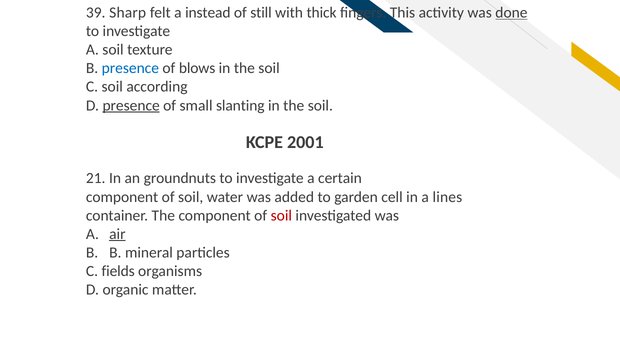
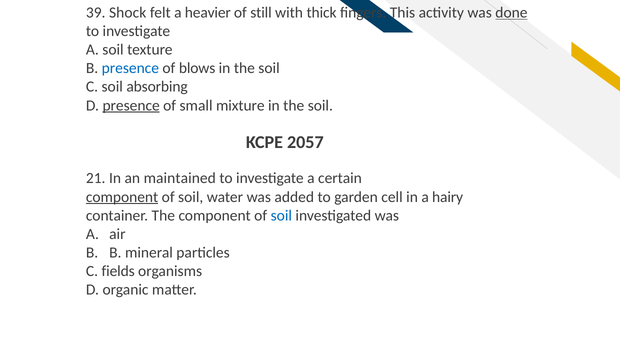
Sharp: Sharp -> Shock
instead: instead -> heavier
according: according -> absorbing
slanting: slanting -> mixture
2001: 2001 -> 2057
groundnuts: groundnuts -> maintained
component at (122, 197) underline: none -> present
lines: lines -> hairy
soil at (281, 216) colour: red -> blue
air underline: present -> none
